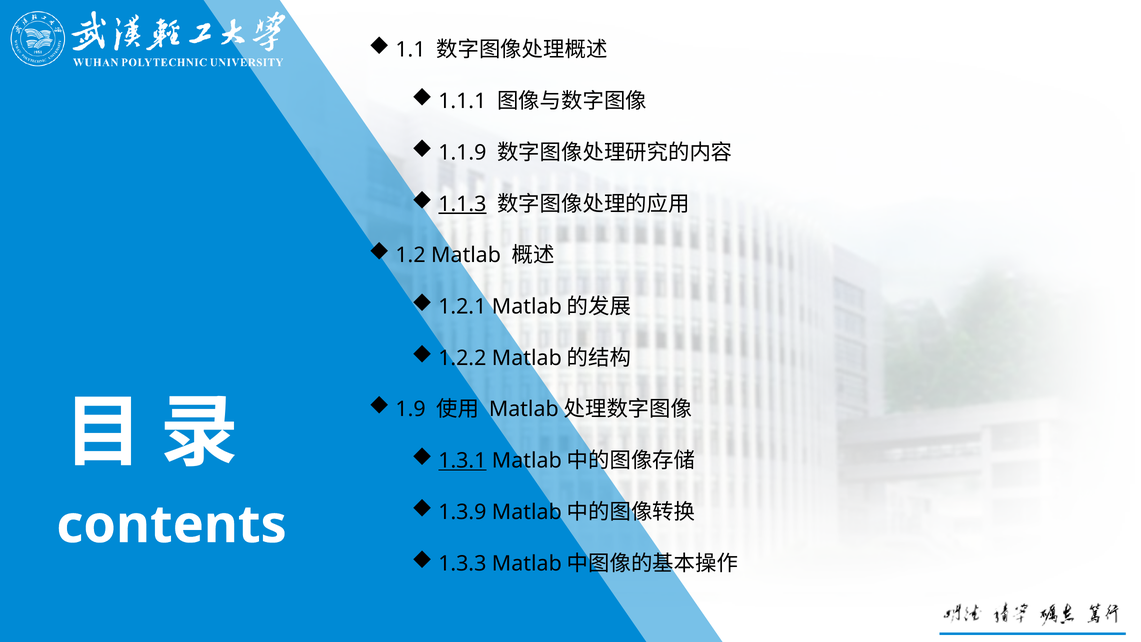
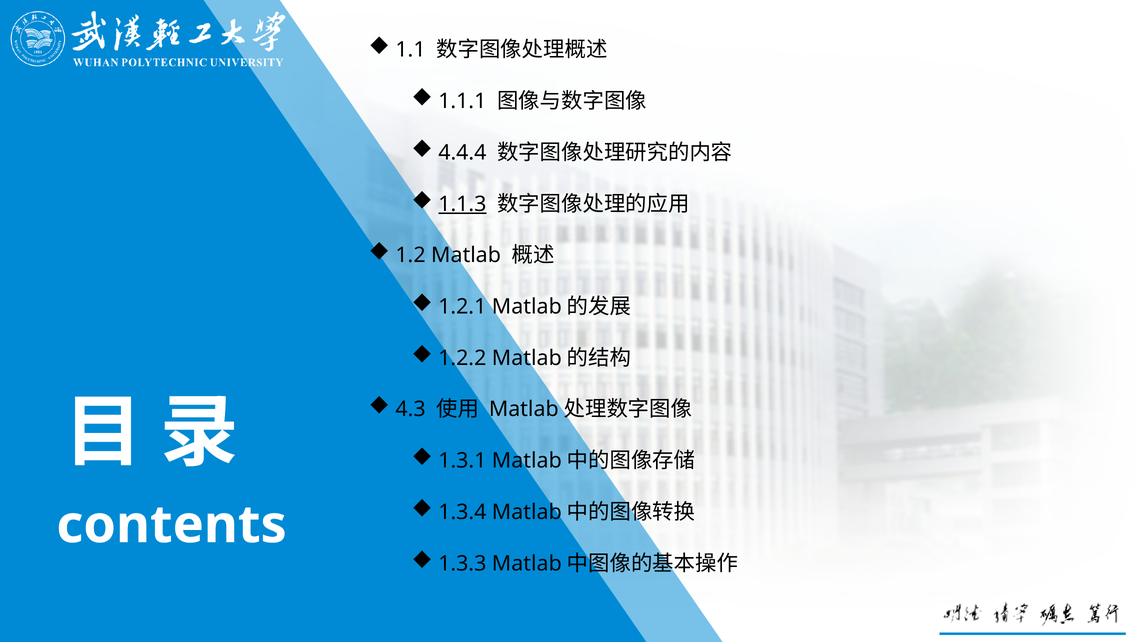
1.1.9: 1.1.9 -> 4.4.4
1.9: 1.9 -> 4.3
1.3.1 underline: present -> none
1.3.9: 1.3.9 -> 1.3.4
